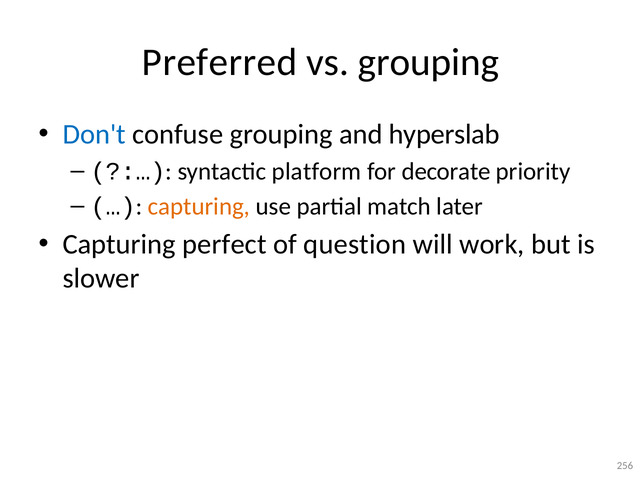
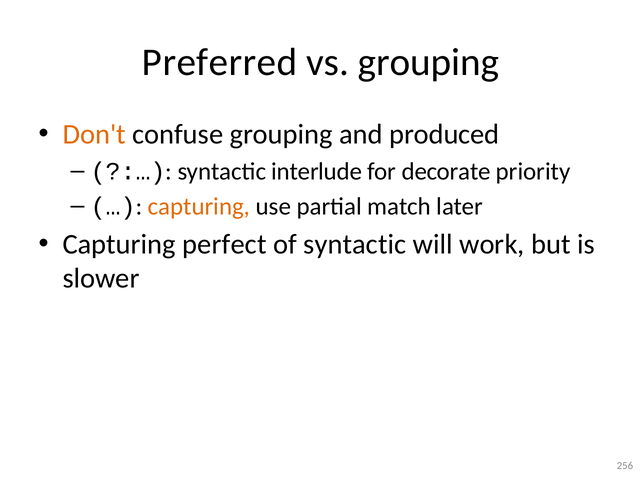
Don't colour: blue -> orange
hyperslab: hyperslab -> produced
platform: platform -> interlude
of question: question -> syntactic
